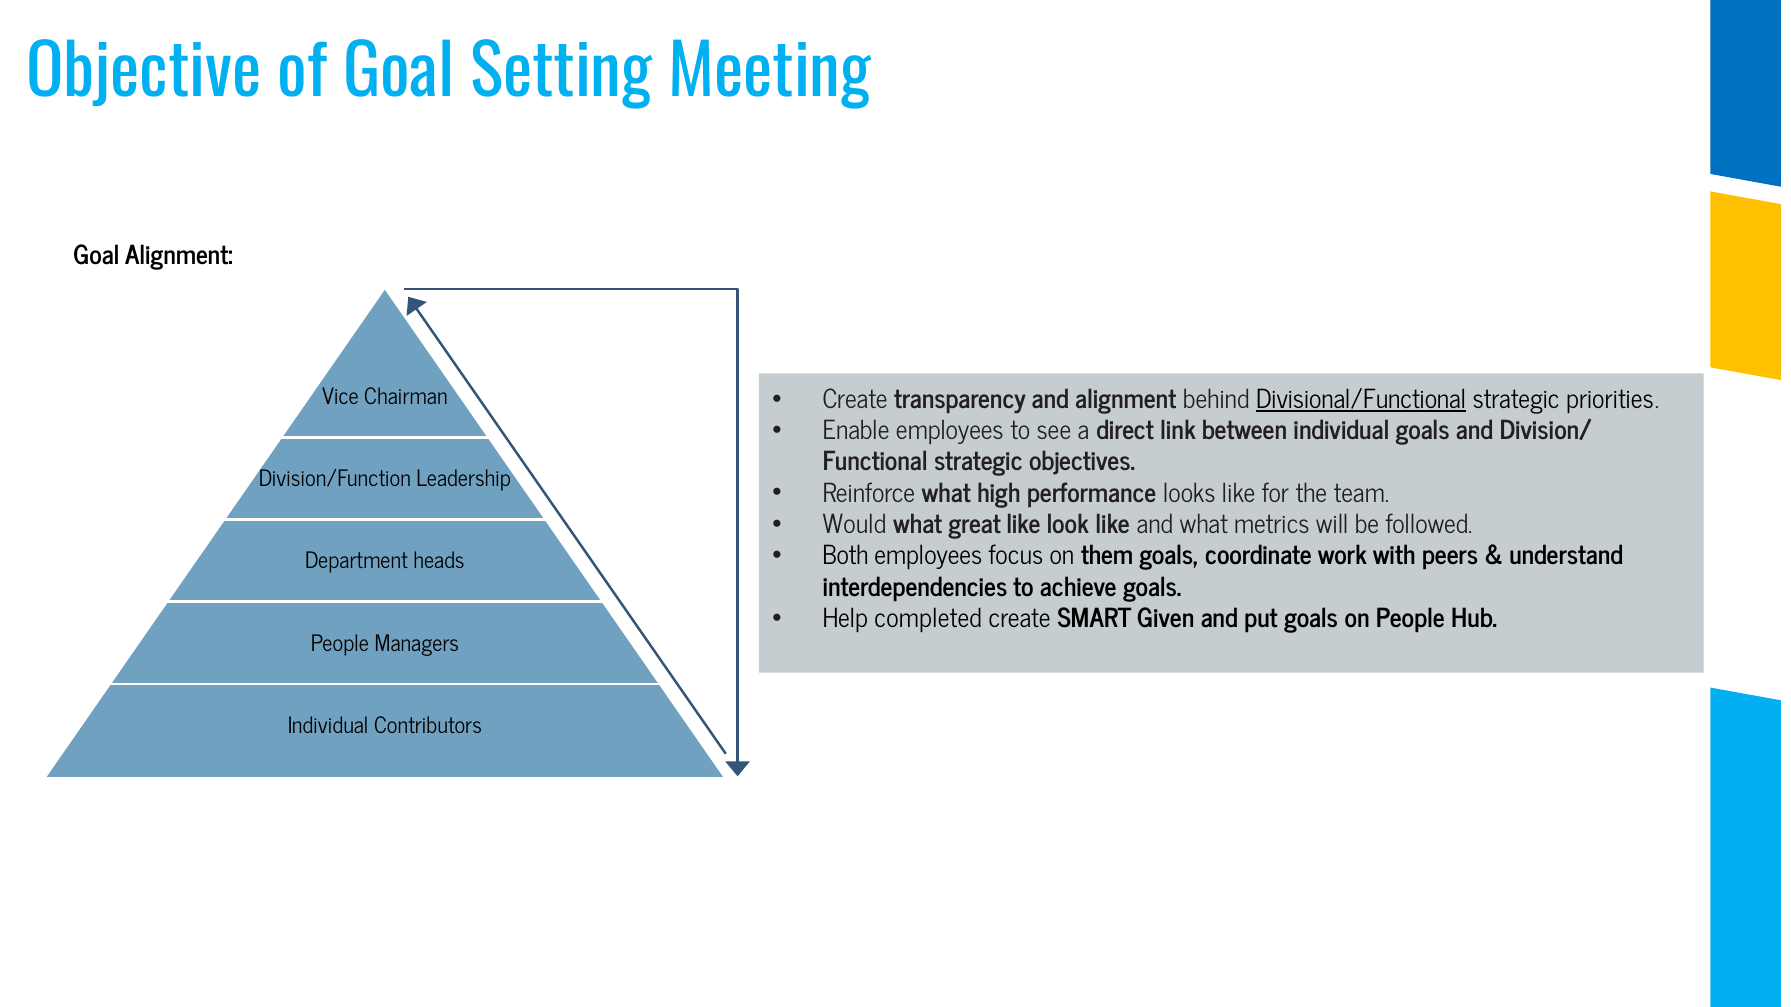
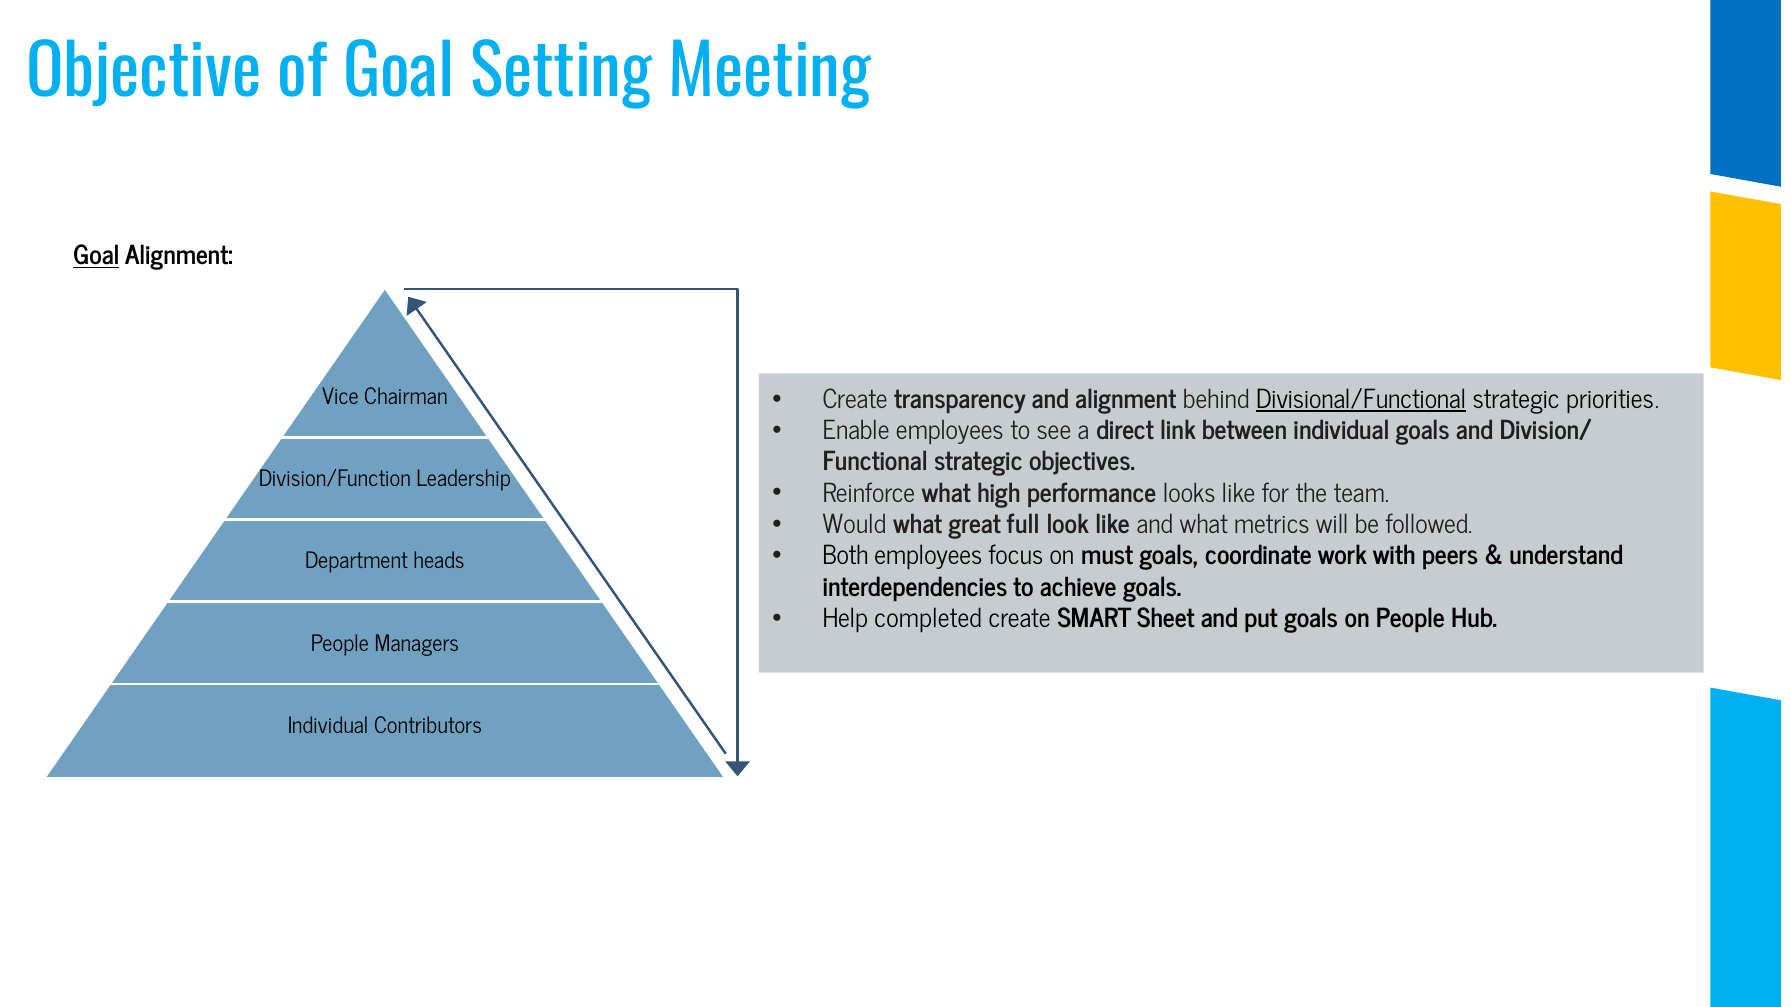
Goal at (96, 256) underline: none -> present
great like: like -> full
them: them -> must
Given: Given -> Sheet
